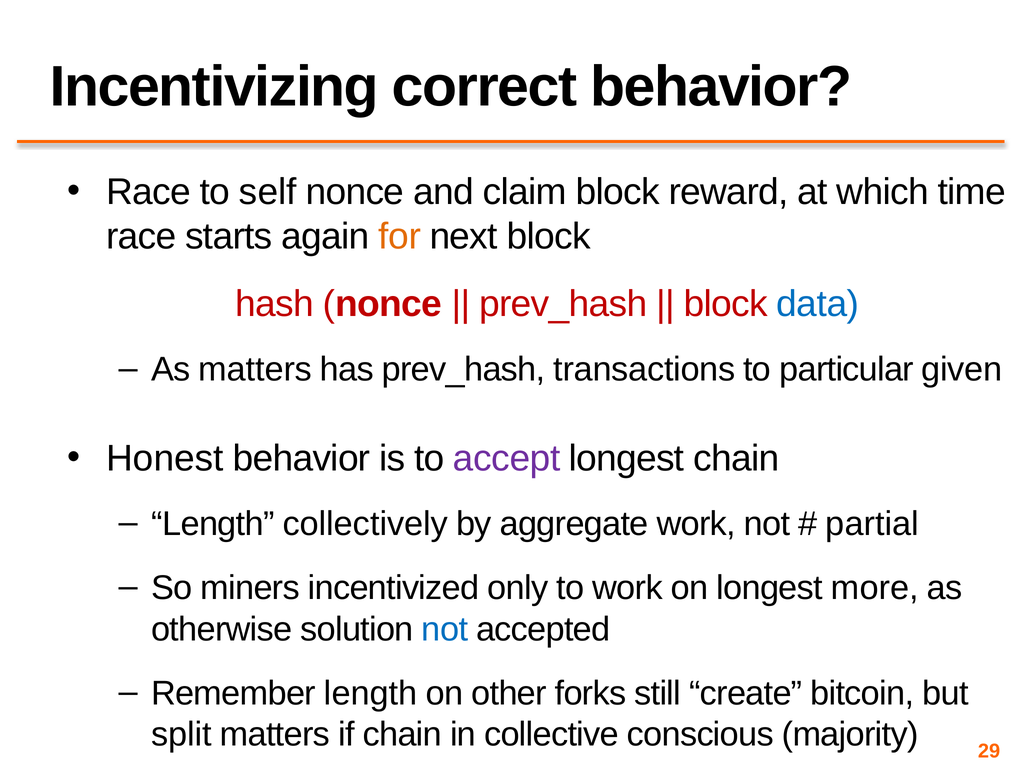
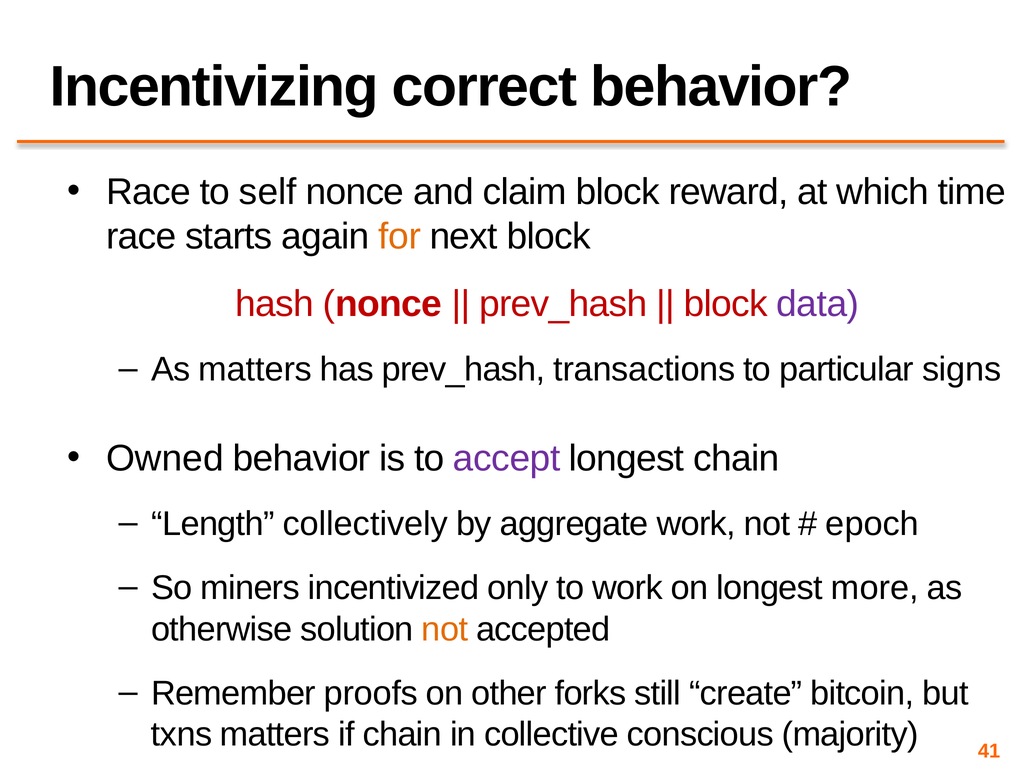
data colour: blue -> purple
given: given -> signs
Honest: Honest -> Owned
partial: partial -> epoch
not at (445, 630) colour: blue -> orange
Remember length: length -> proofs
split: split -> txns
29: 29 -> 41
